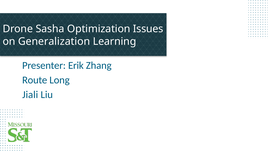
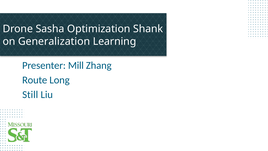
Issues: Issues -> Shank
Erik: Erik -> Mill
Jiali: Jiali -> Still
